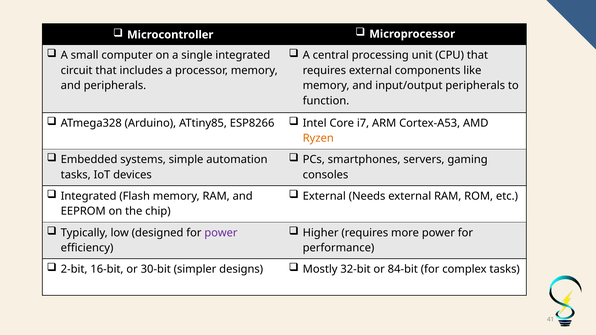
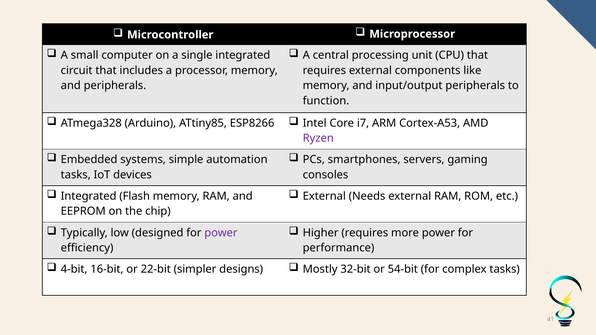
Ryzen colour: orange -> purple
2-bit: 2-bit -> 4-bit
30-bit: 30-bit -> 22-bit
84-bit: 84-bit -> 54-bit
